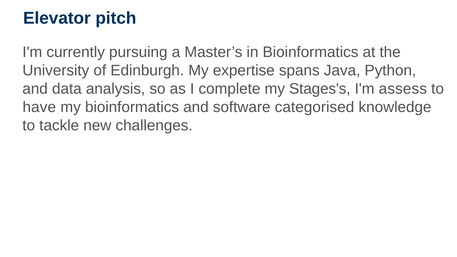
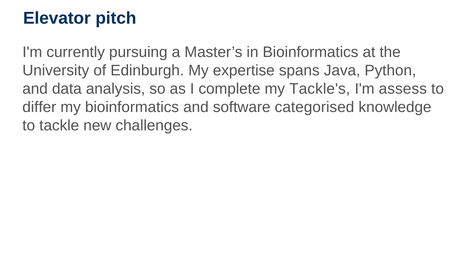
Stages's: Stages's -> Tackle's
have: have -> differ
